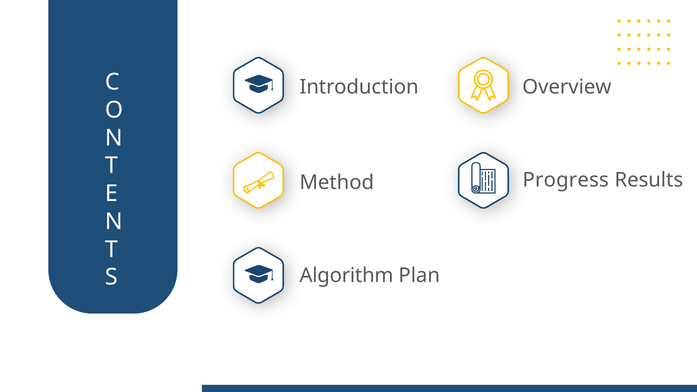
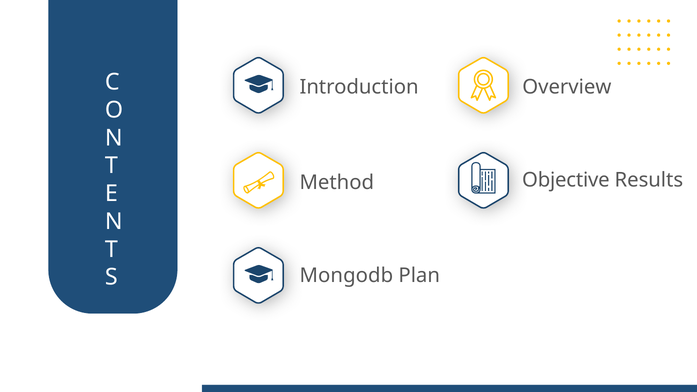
Progress: Progress -> Objective
Algorithm: Algorithm -> Mongodb
